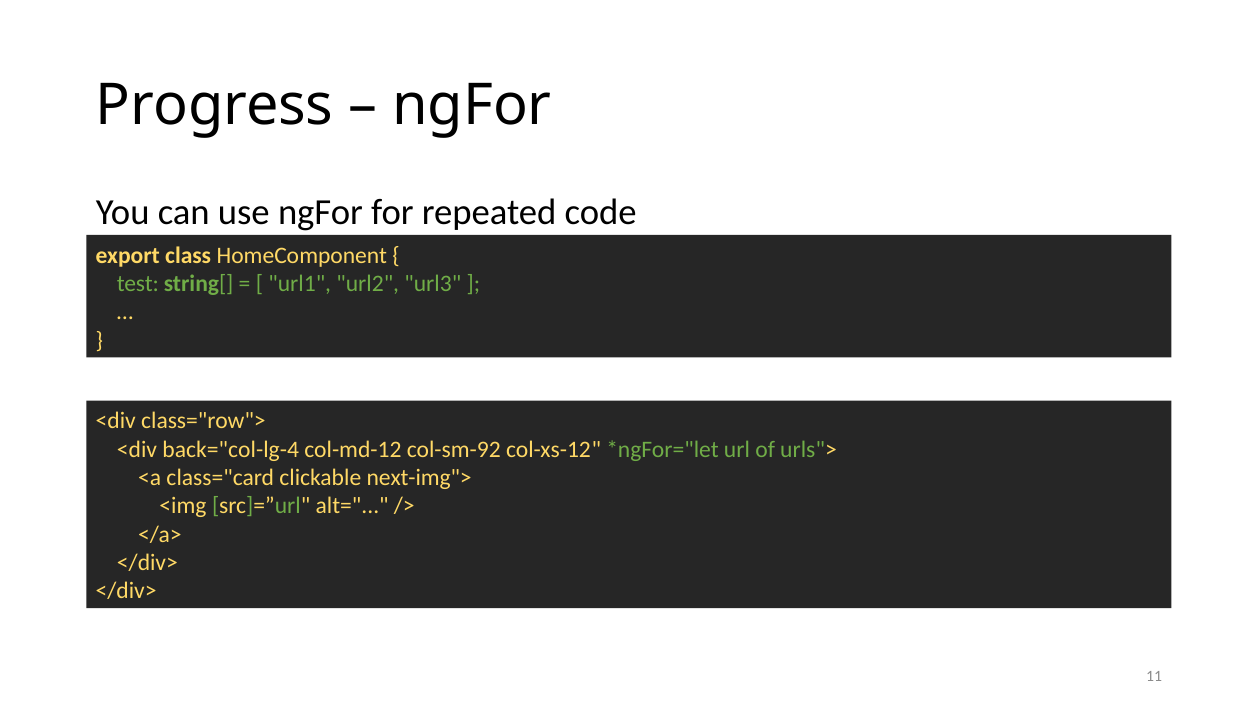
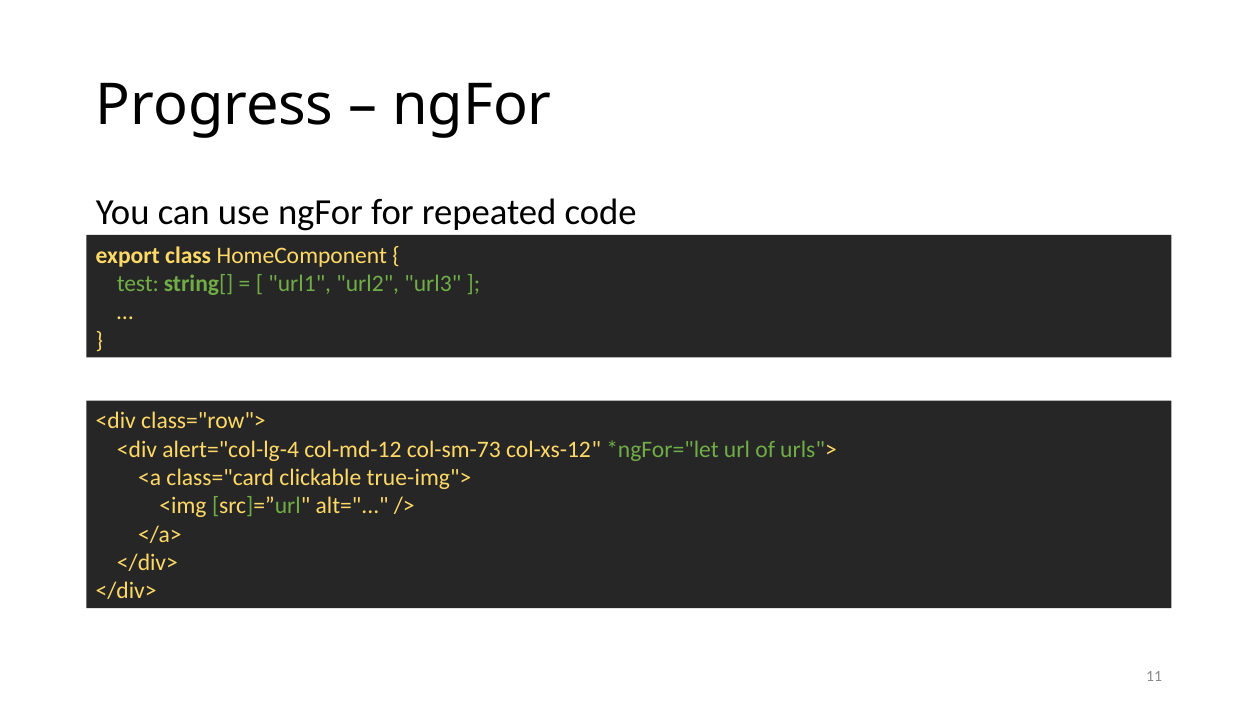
back="col-lg-4: back="col-lg-4 -> alert="col-lg-4
col-sm-92: col-sm-92 -> col-sm-73
next-img">: next-img"> -> true-img">
